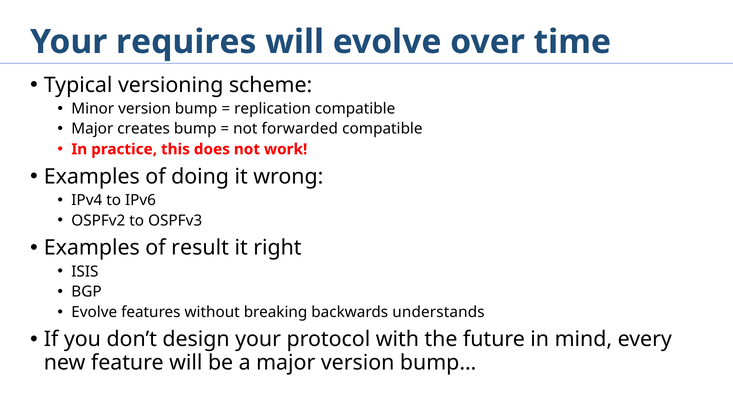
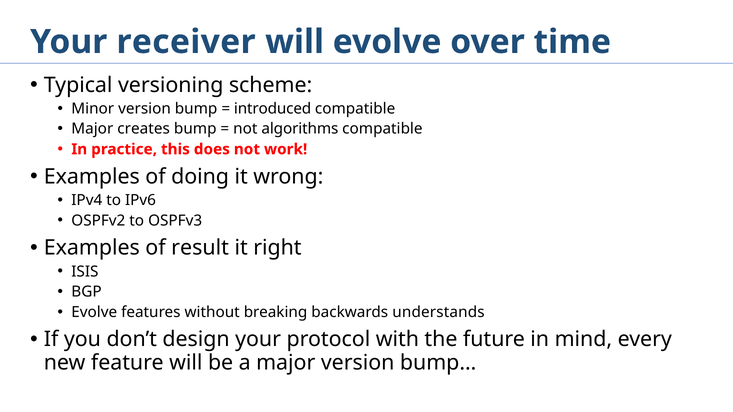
requires: requires -> receiver
replication: replication -> introduced
forwarded: forwarded -> algorithms
